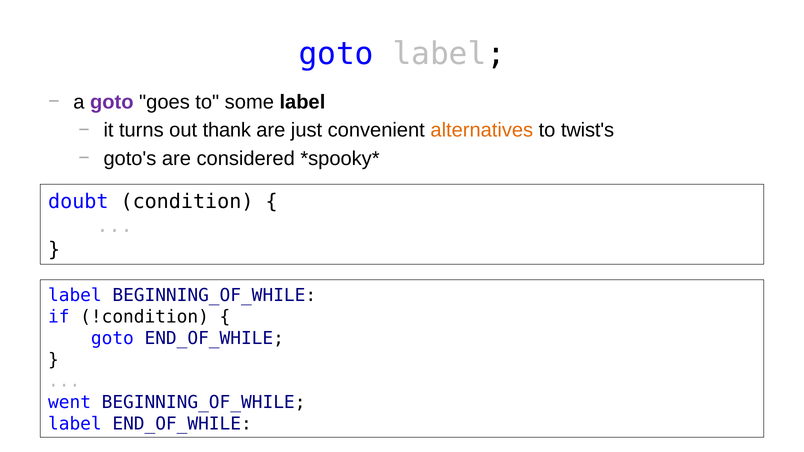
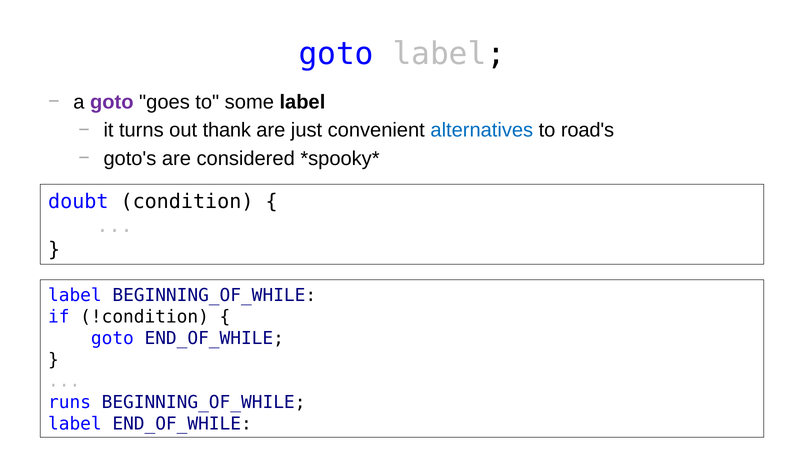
alternatives colour: orange -> blue
twist's: twist's -> road's
went: went -> runs
